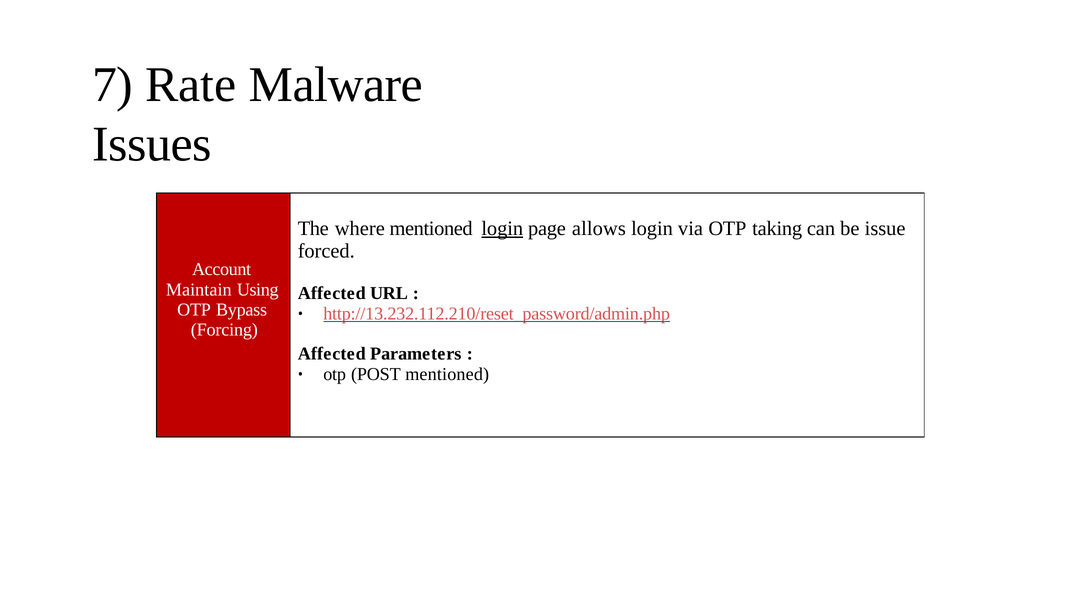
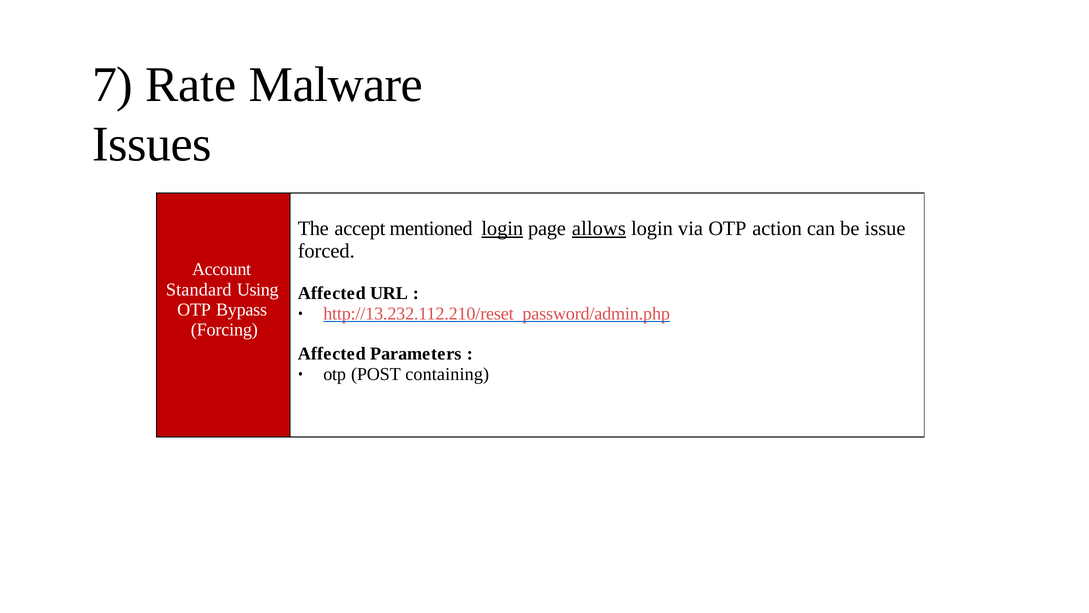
where: where -> accept
allows underline: none -> present
taking: taking -> action
Maintain: Maintain -> Standard
POST mentioned: mentioned -> containing
